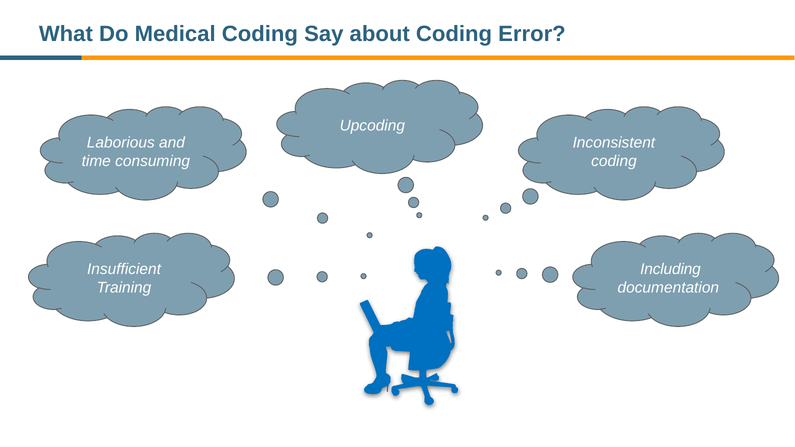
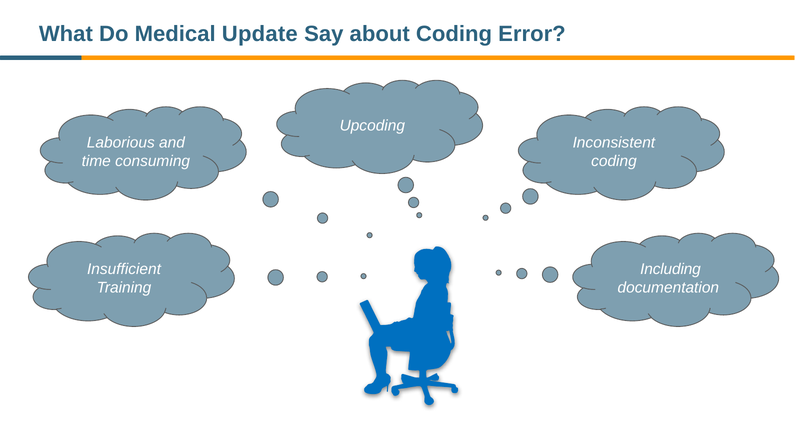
Medical Coding: Coding -> Update
